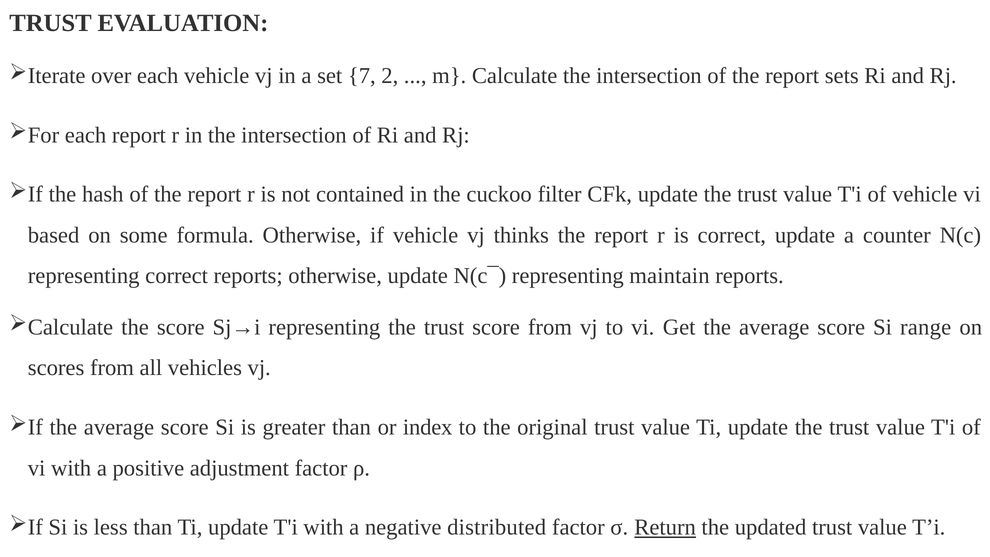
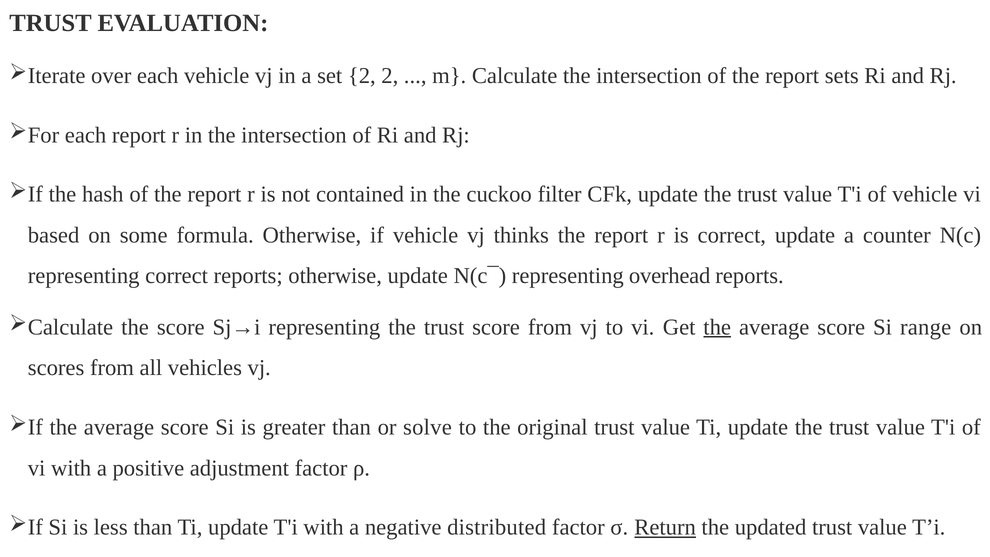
set 7: 7 -> 2
maintain: maintain -> overhead
the at (717, 327) underline: none -> present
index: index -> solve
